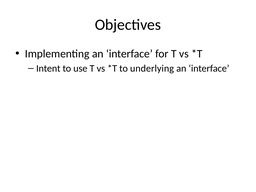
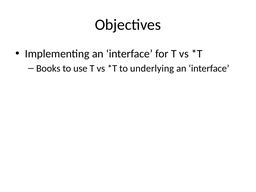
Intent: Intent -> Books
